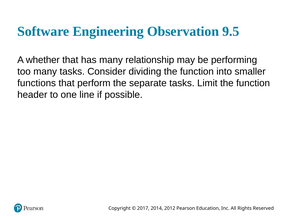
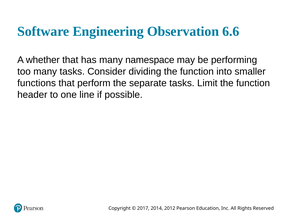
9.5: 9.5 -> 6.6
relationship: relationship -> namespace
